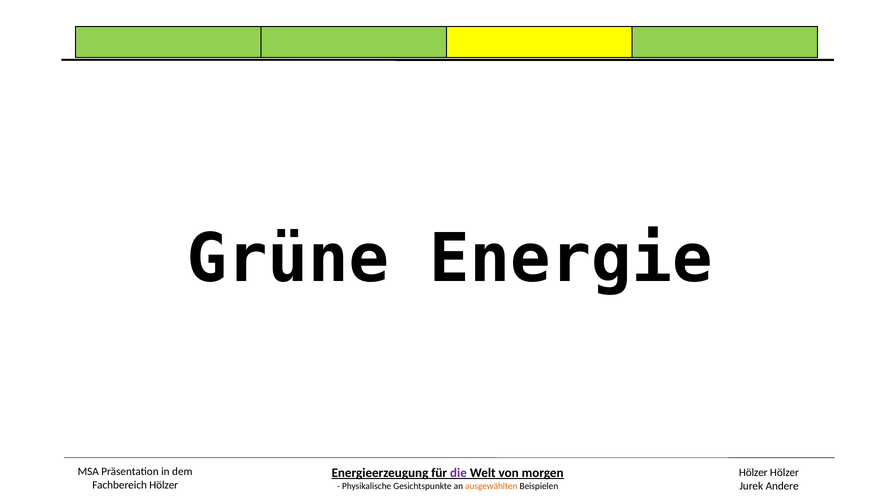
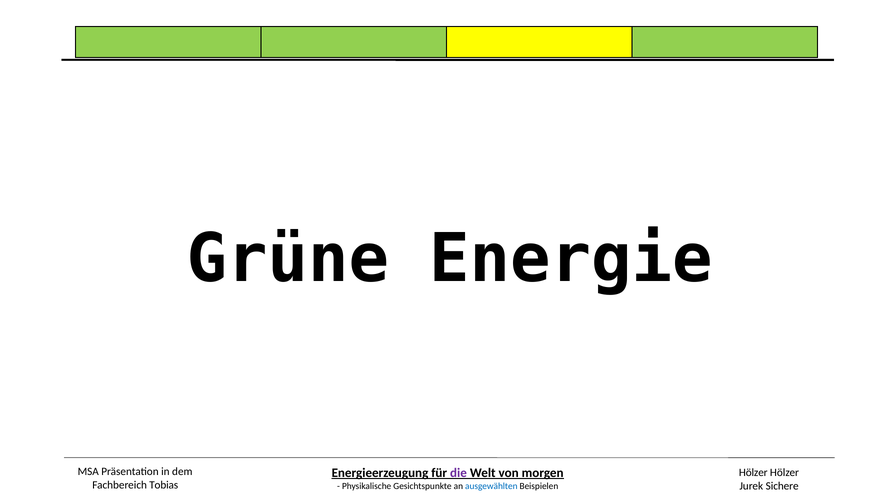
Fachbereich Hölzer: Hölzer -> Tobias
Andere: Andere -> Sichere
ausgewählten colour: orange -> blue
